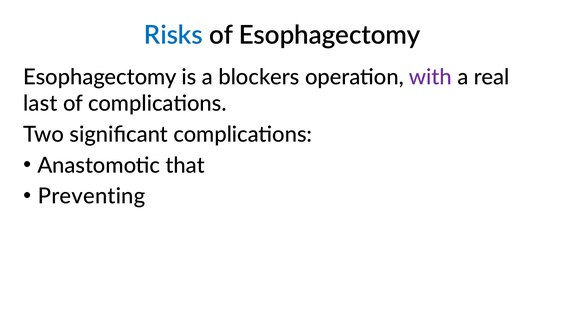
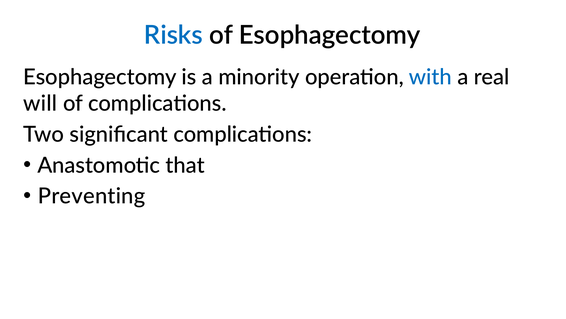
blockers: blockers -> minority
with colour: purple -> blue
last: last -> will
